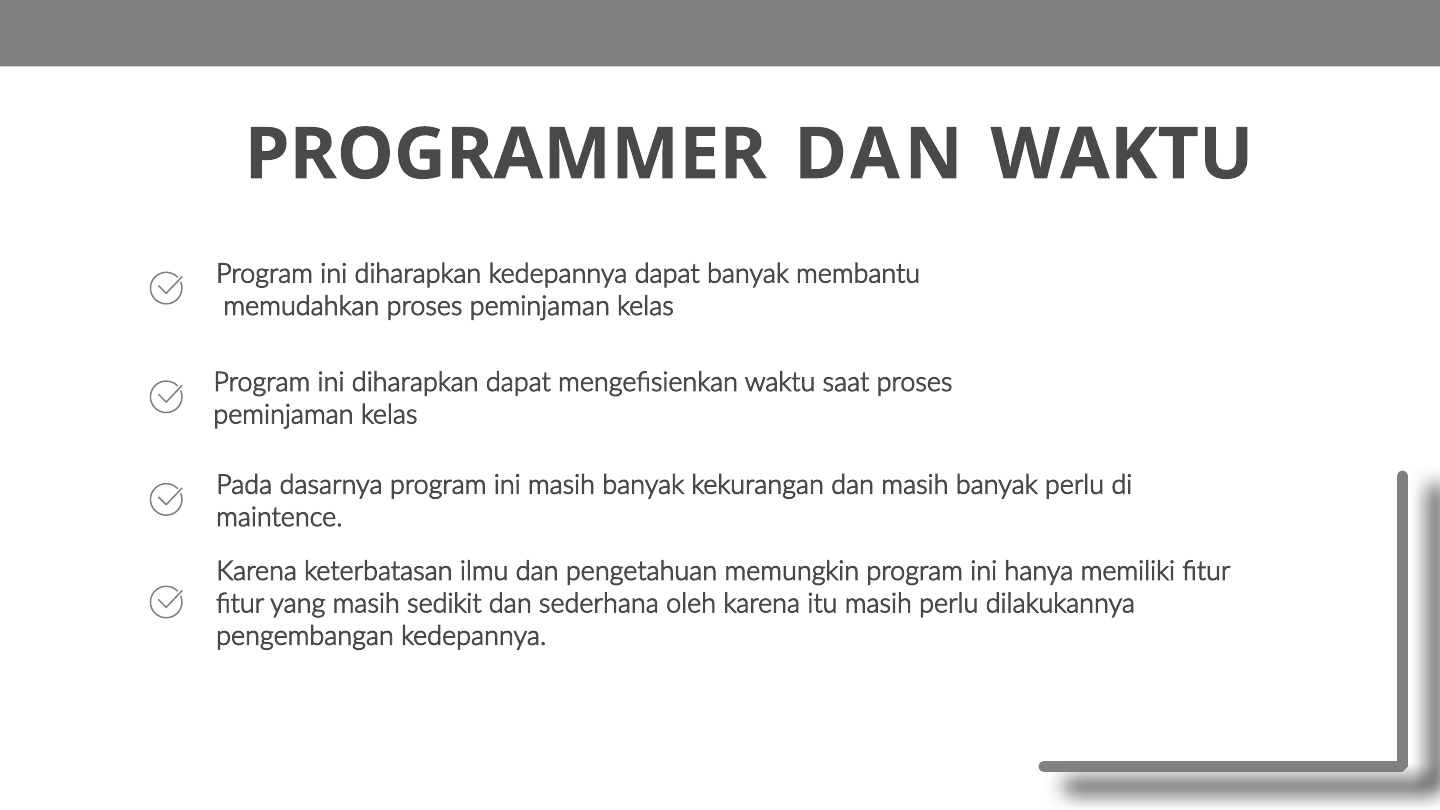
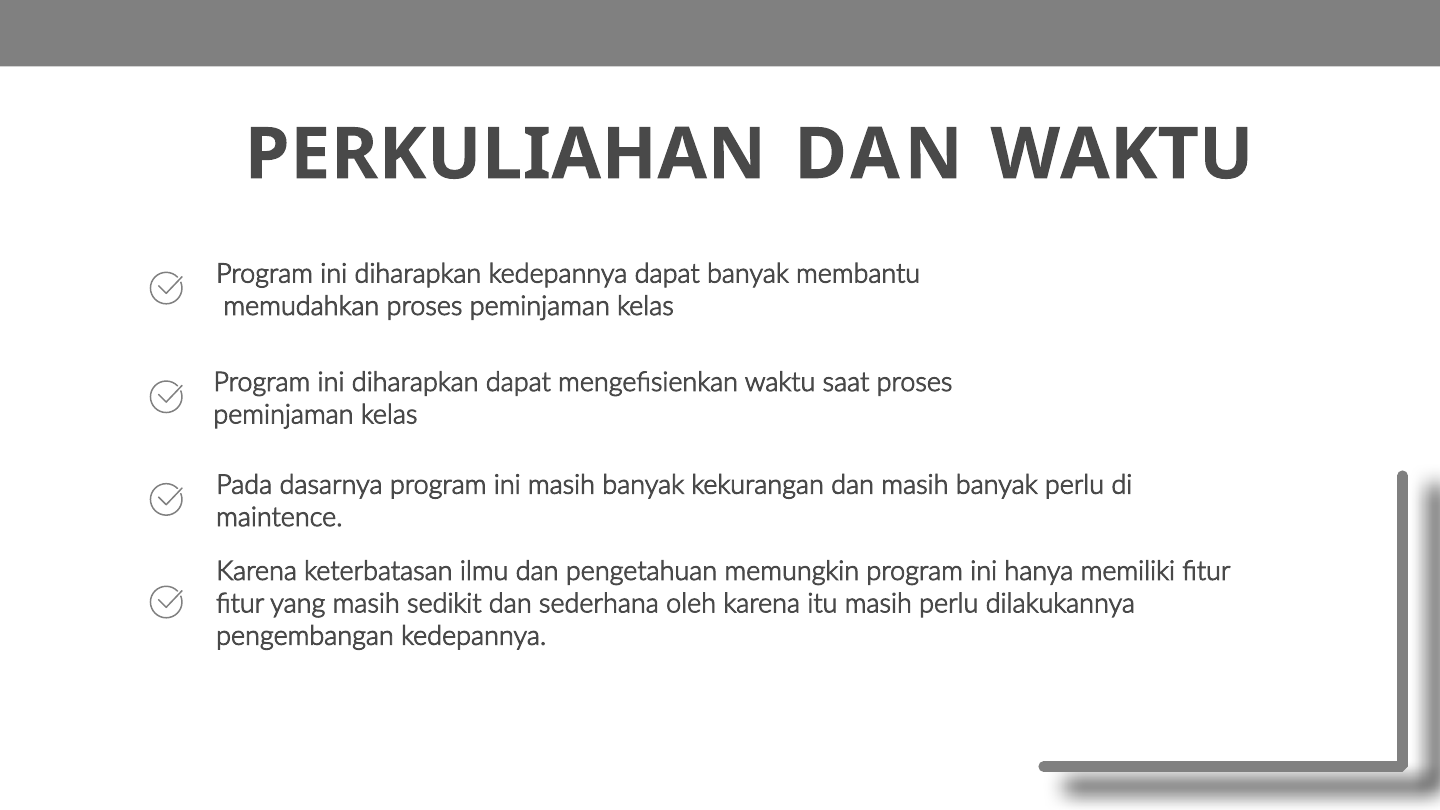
PROGRAMMER: PROGRAMMER -> PERKULIAHAN
